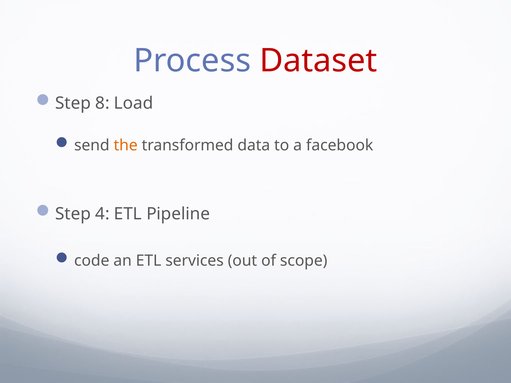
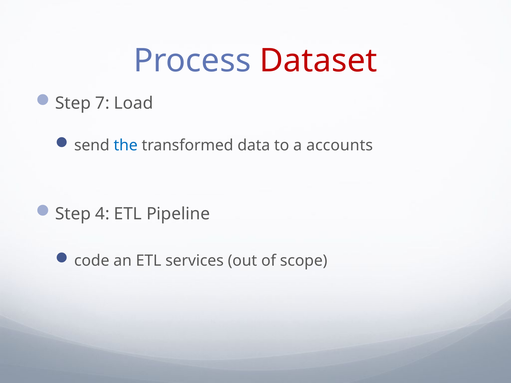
8: 8 -> 7
the colour: orange -> blue
facebook: facebook -> accounts
